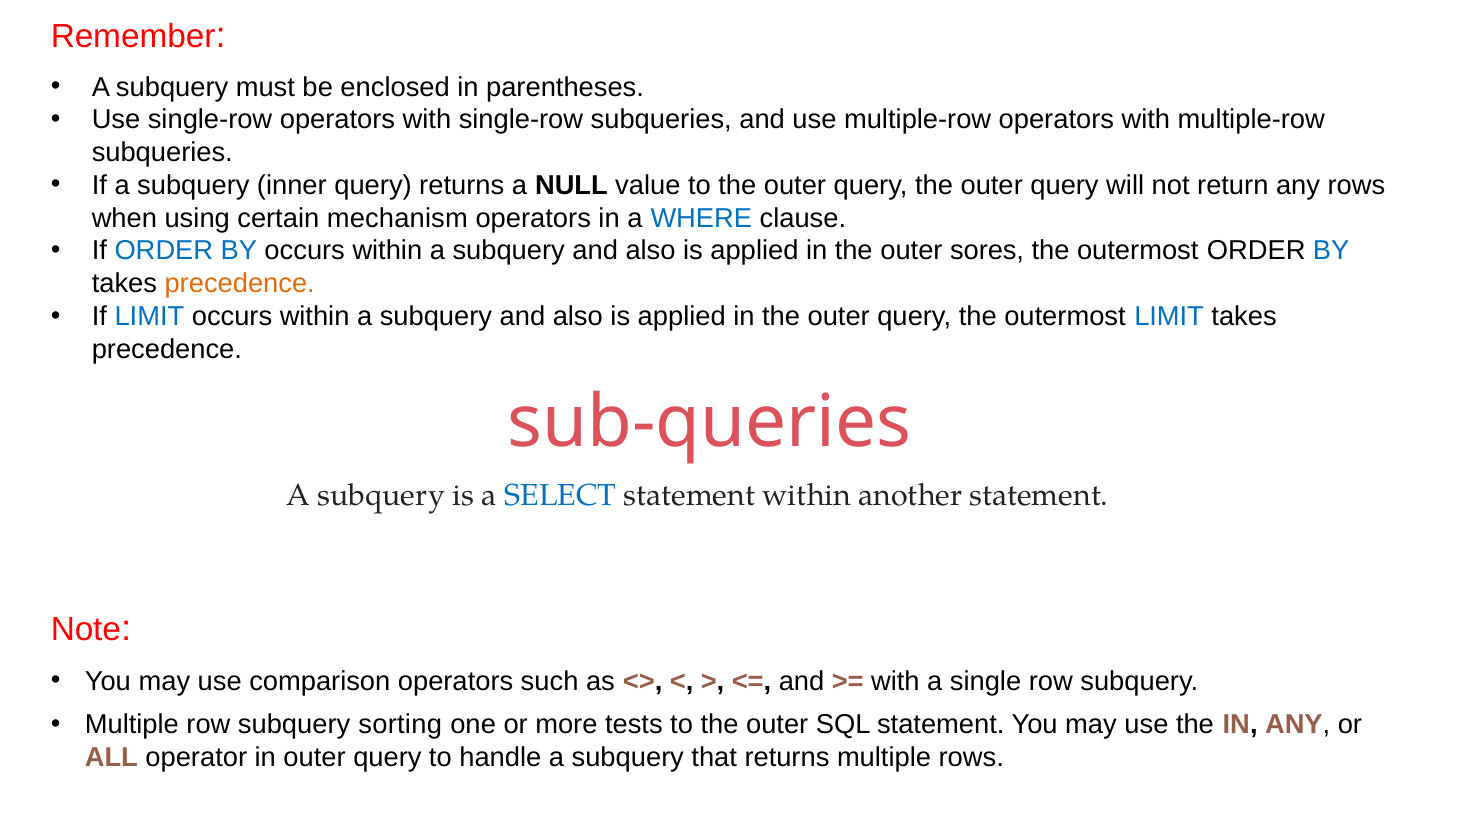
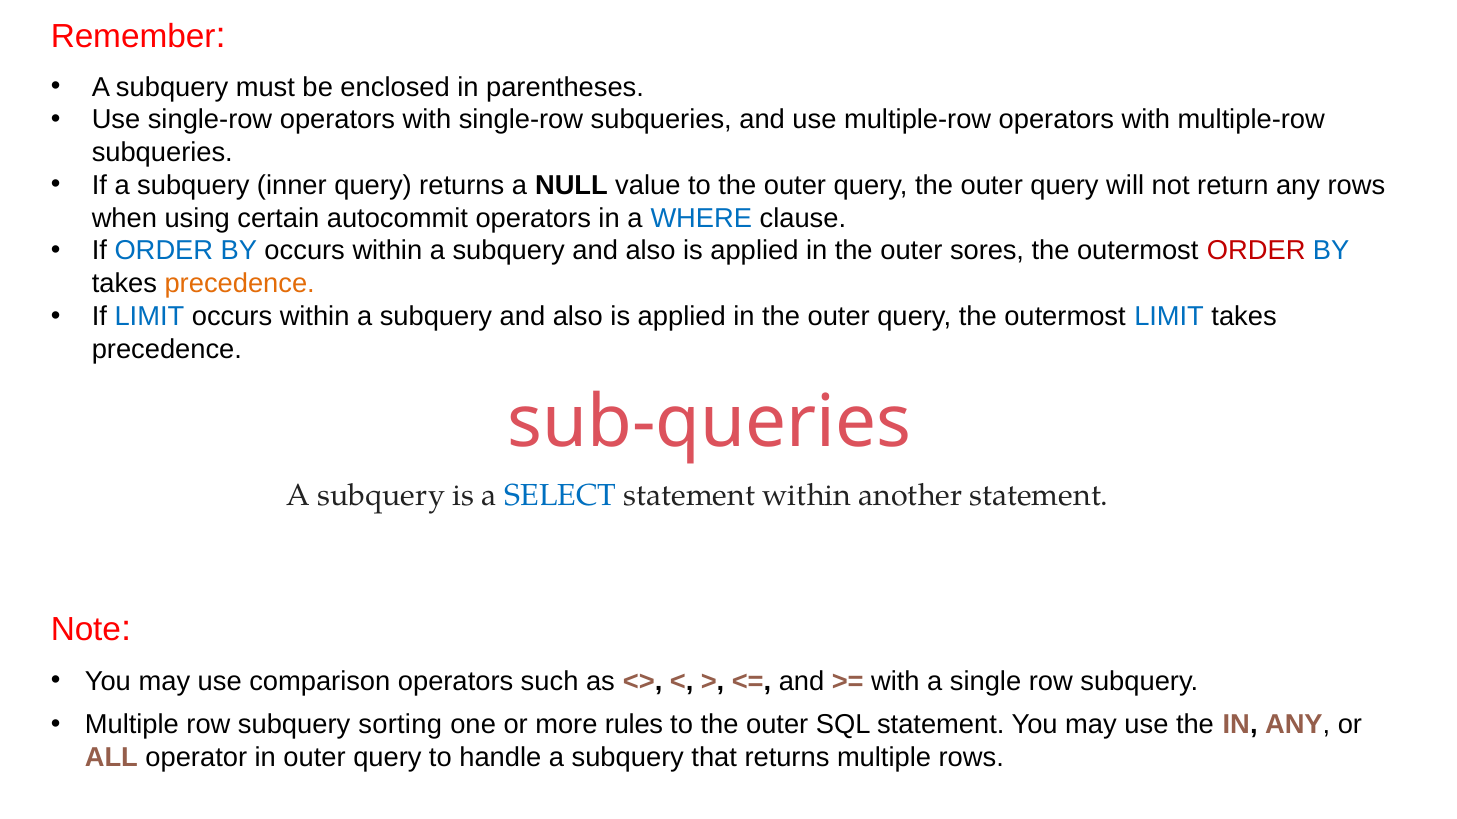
mechanism: mechanism -> autocommit
ORDER at (1256, 251) colour: black -> red
tests: tests -> rules
